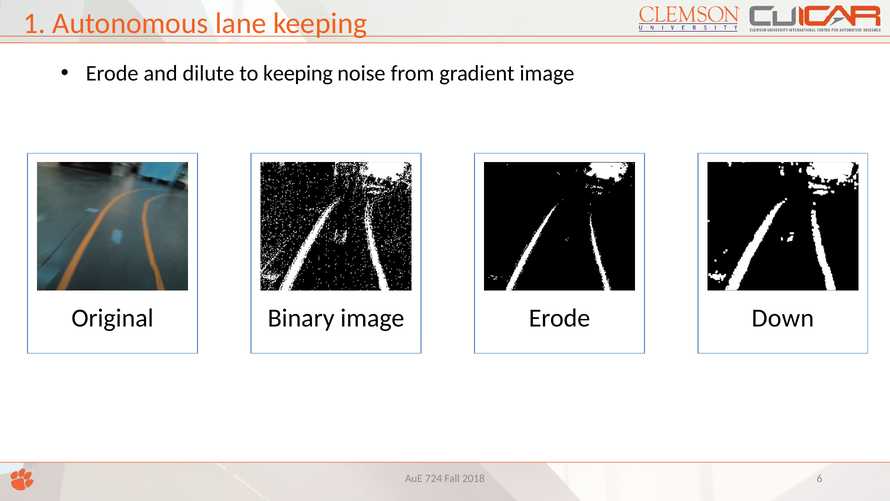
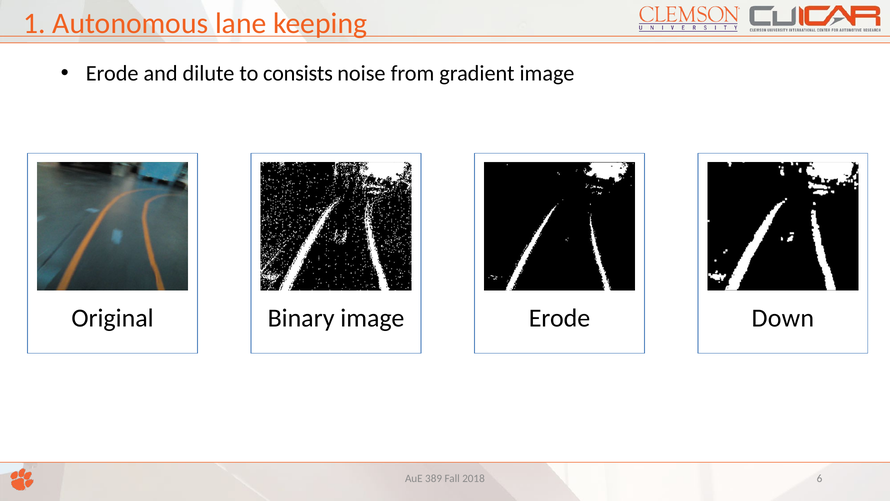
to keeping: keeping -> consists
724: 724 -> 389
